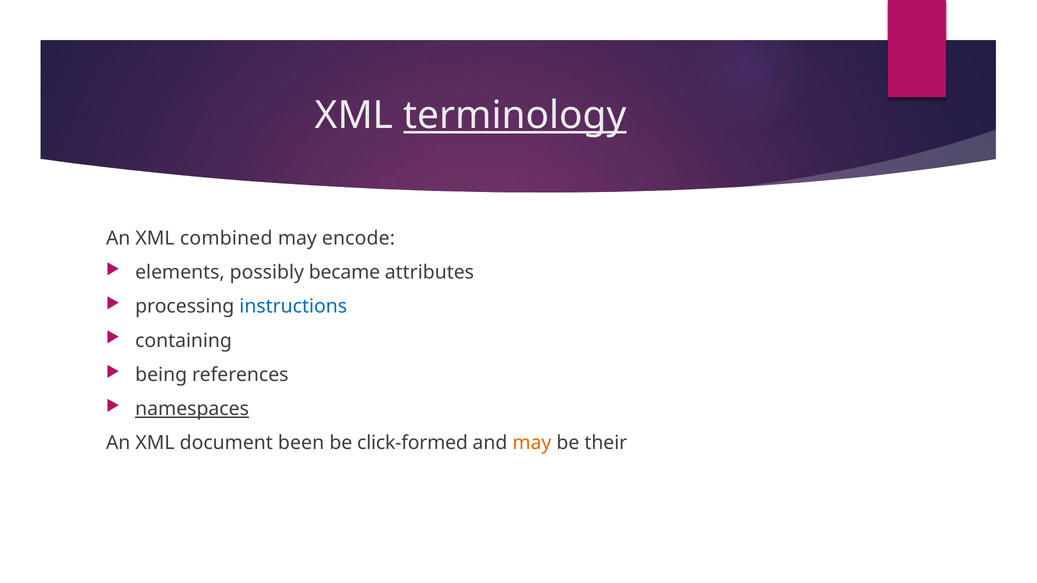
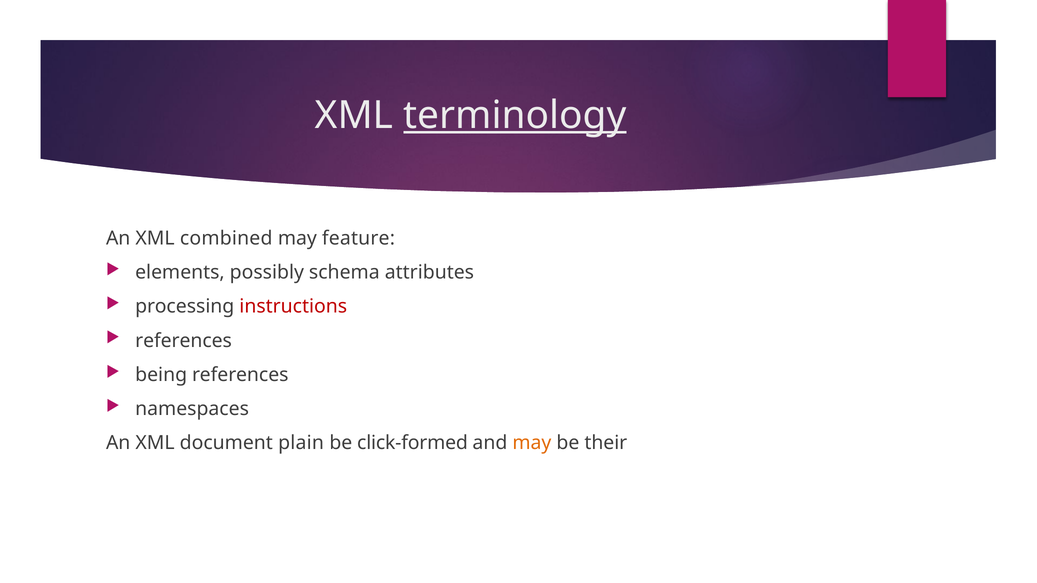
encode: encode -> feature
became: became -> schema
instructions colour: blue -> red
containing at (184, 341): containing -> references
namespaces underline: present -> none
been: been -> plain
